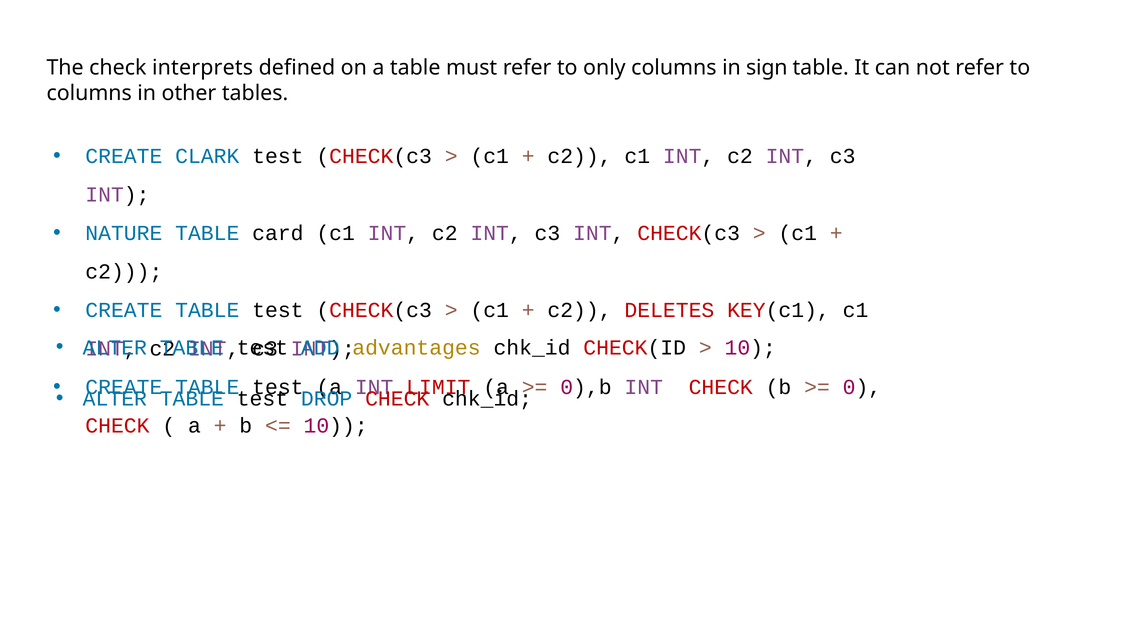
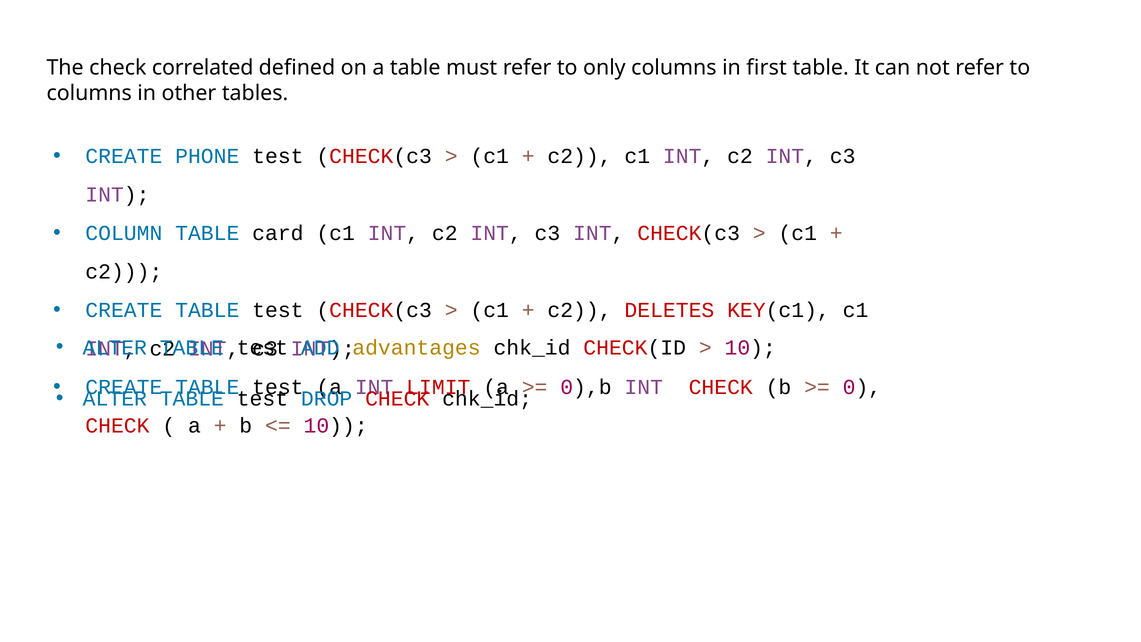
interprets: interprets -> correlated
sign: sign -> first
CLARK: CLARK -> PHONE
NATURE: NATURE -> COLUMN
